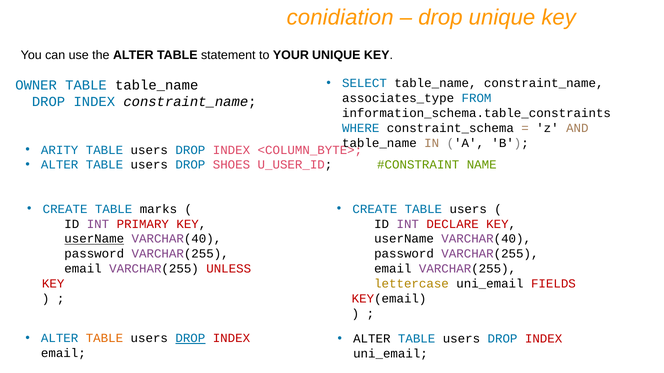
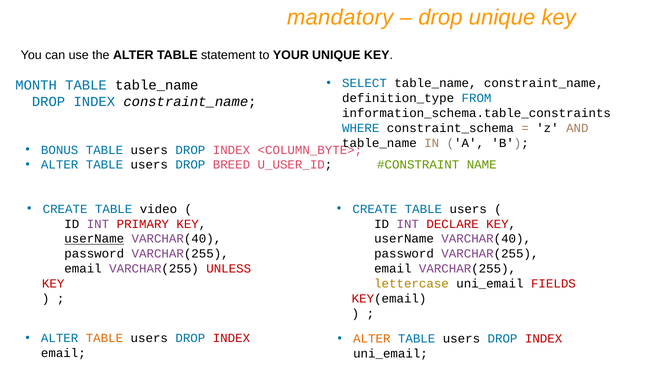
conidiation: conidiation -> mandatory
OWNER: OWNER -> MONTH
associates_type: associates_type -> definition_type
ARITY: ARITY -> BONUS
SHOES: SHOES -> BREED
marks: marks -> video
DROP at (190, 339) underline: present -> none
ALTER at (372, 339) colour: black -> orange
